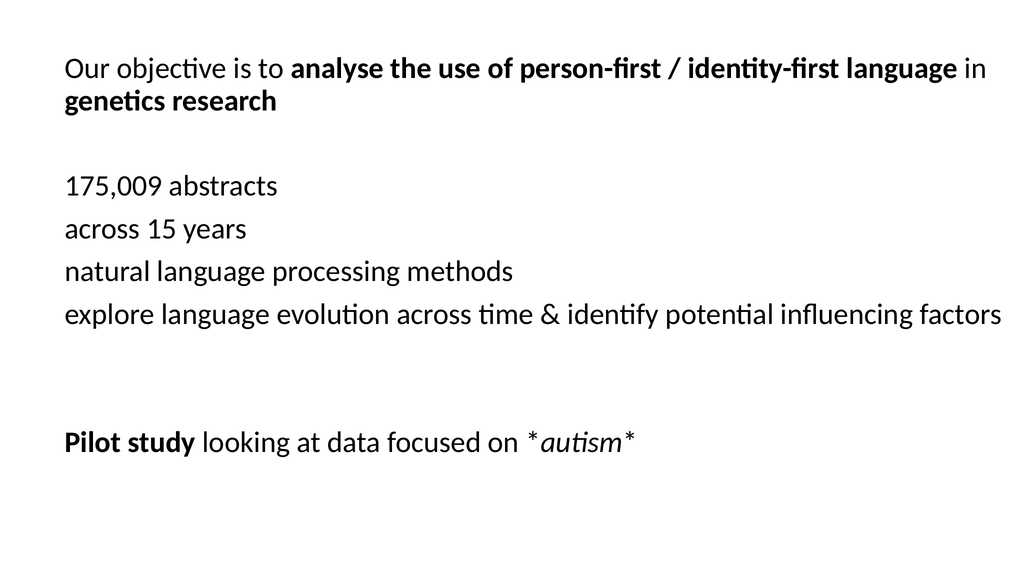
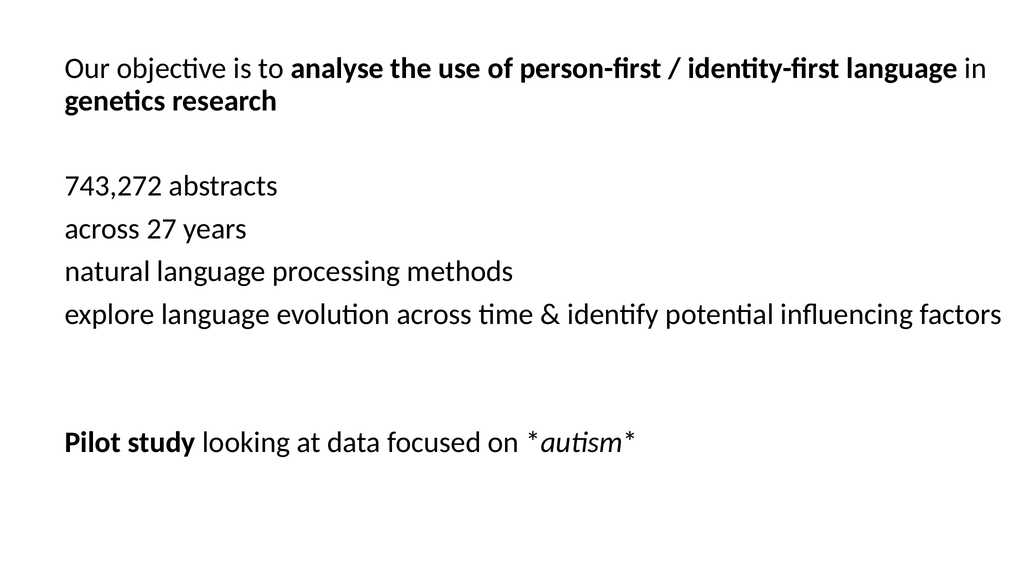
175,009: 175,009 -> 743,272
15: 15 -> 27
